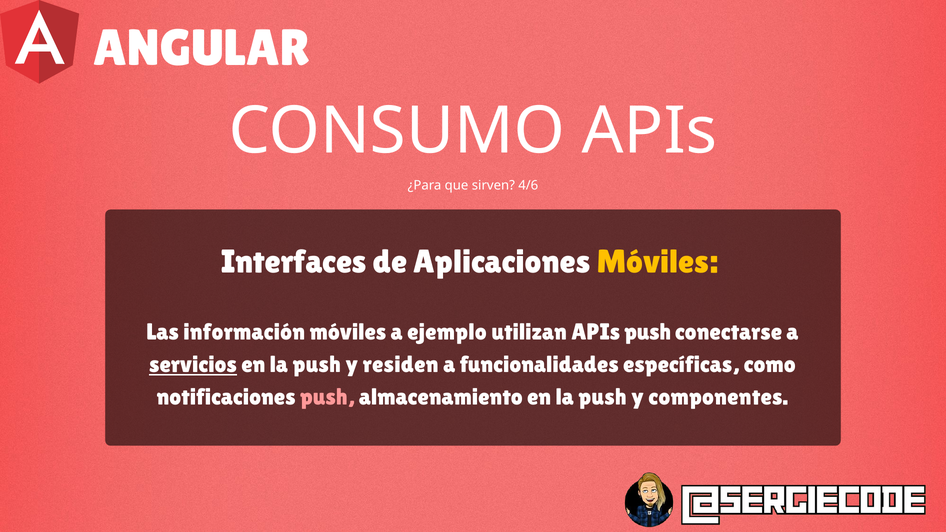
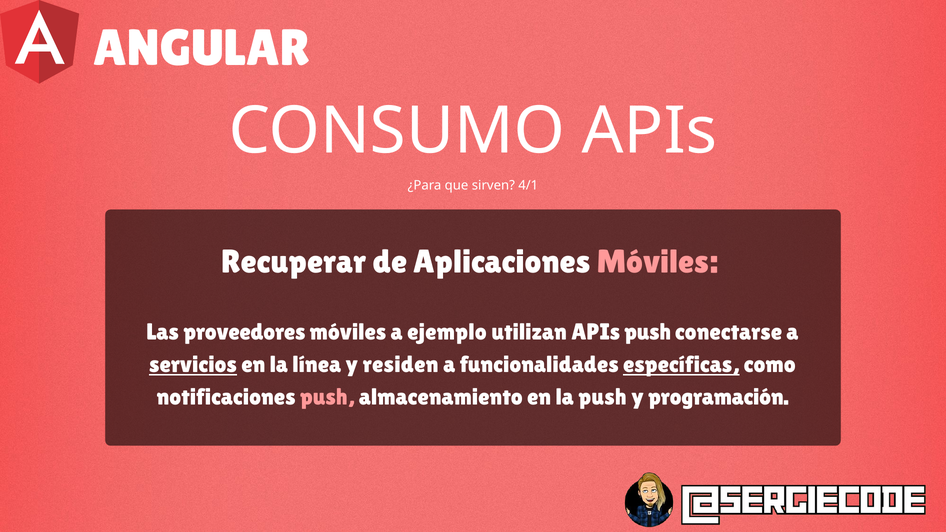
4/6: 4/6 -> 4/1
Interfaces: Interfaces -> Recuperar
Móviles at (657, 262) colour: yellow -> pink
información: información -> proveedores
push at (317, 365): push -> línea
específicas underline: none -> present
componentes: componentes -> programación
